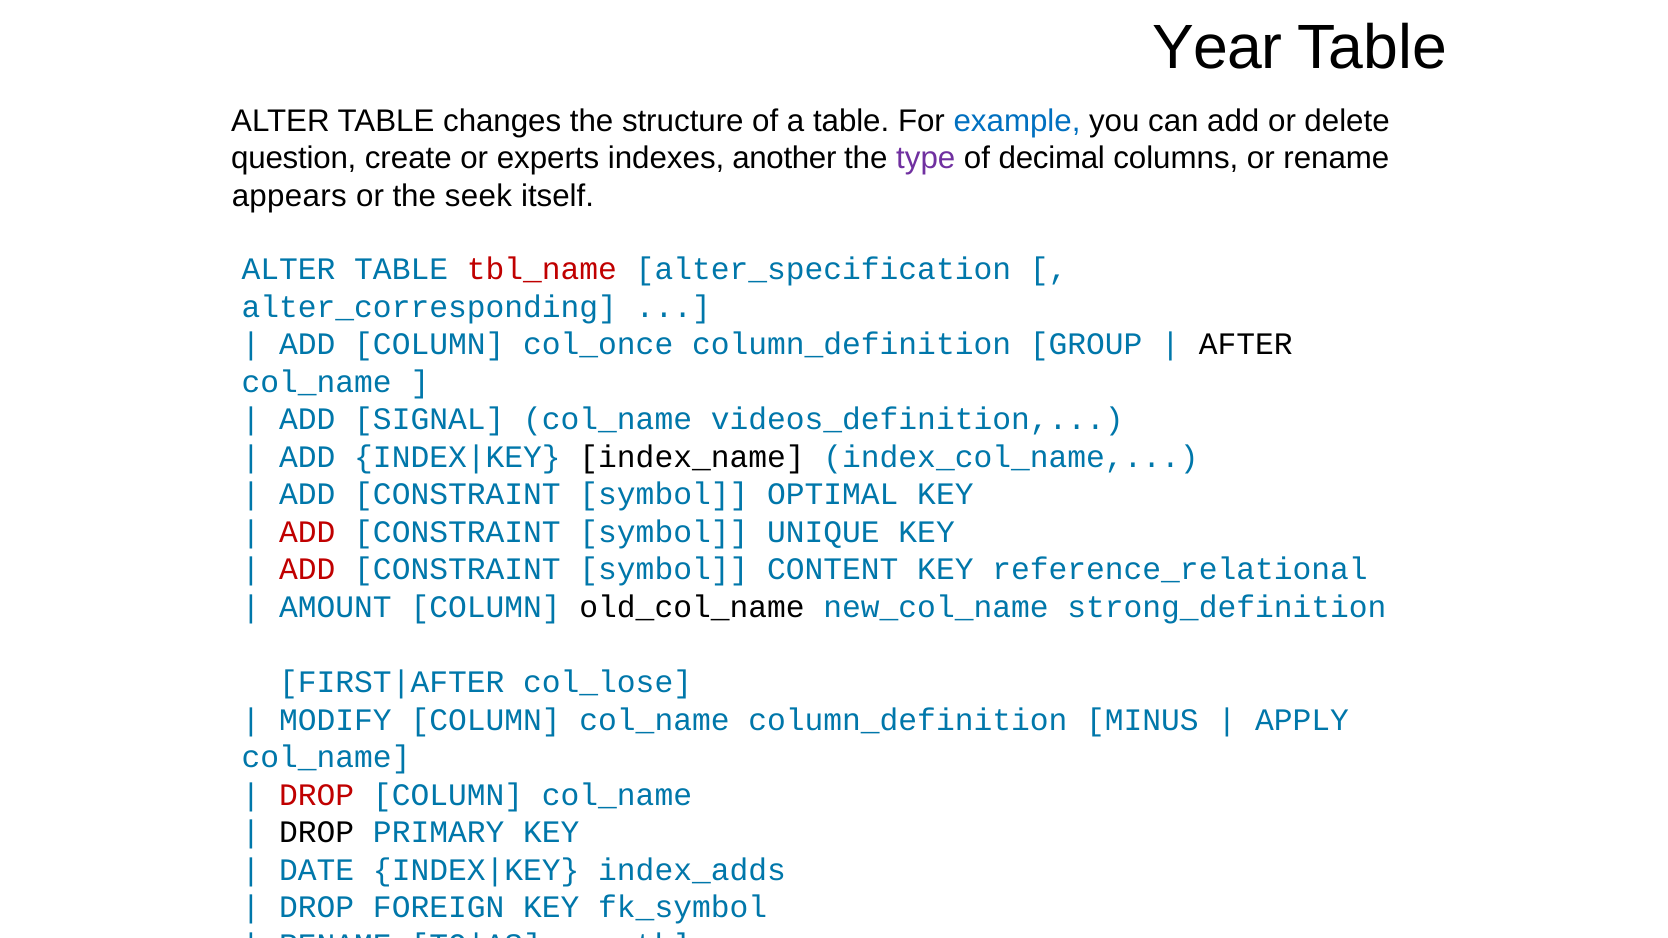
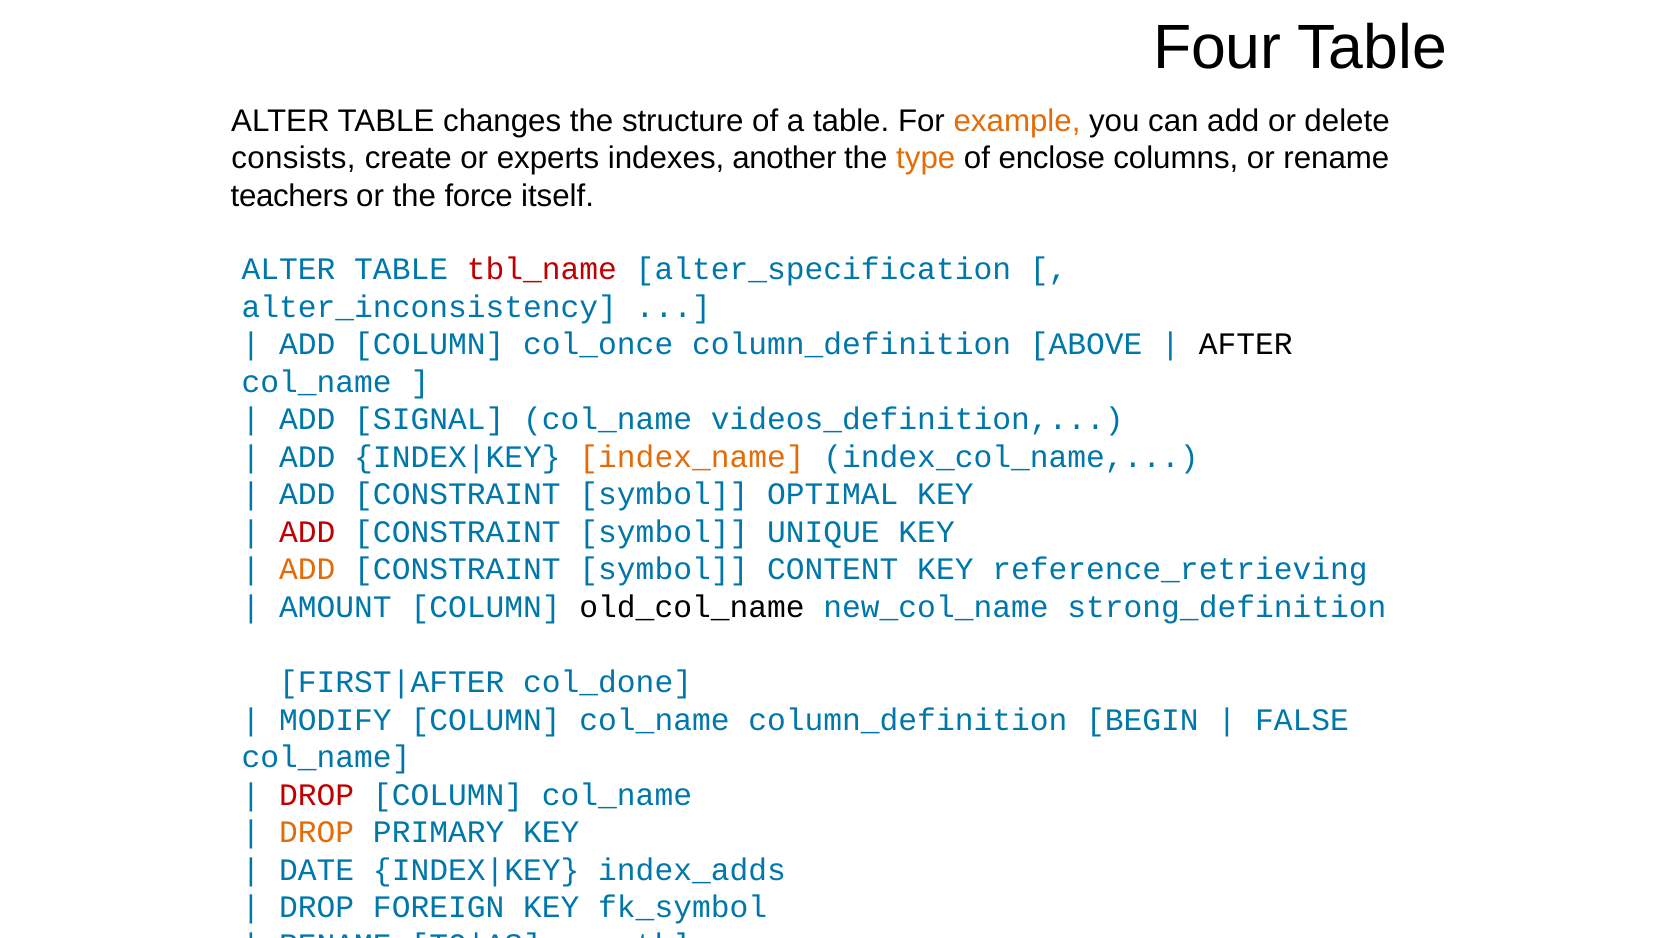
Year: Year -> Four
example colour: blue -> orange
question: question -> consists
type colour: purple -> orange
decimal: decimal -> enclose
appears: appears -> teachers
seek: seek -> force
alter_corresponding: alter_corresponding -> alter_inconsistency
GROUP: GROUP -> ABOVE
index_name colour: black -> orange
ADD at (307, 570) colour: red -> orange
reference_relational: reference_relational -> reference_retrieving
col_lose: col_lose -> col_done
MINUS: MINUS -> BEGIN
APPLY: APPLY -> FALSE
DROP at (317, 833) colour: black -> orange
